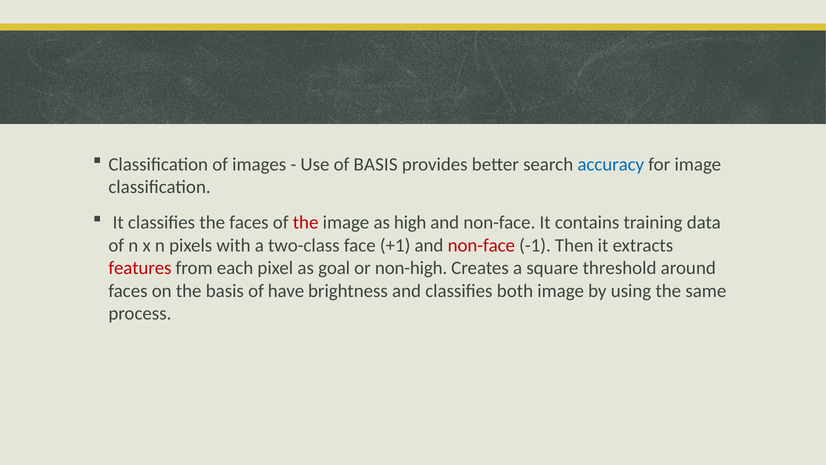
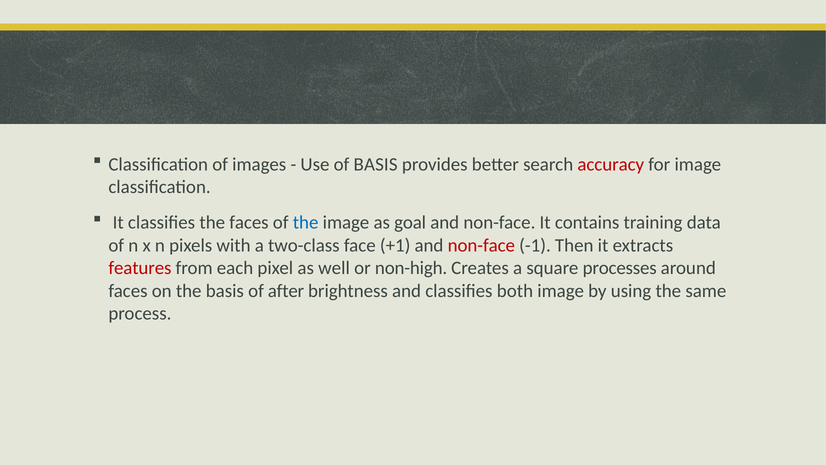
accuracy colour: blue -> red
the at (306, 223) colour: red -> blue
high: high -> goal
goal: goal -> well
threshold: threshold -> processes
have: have -> after
